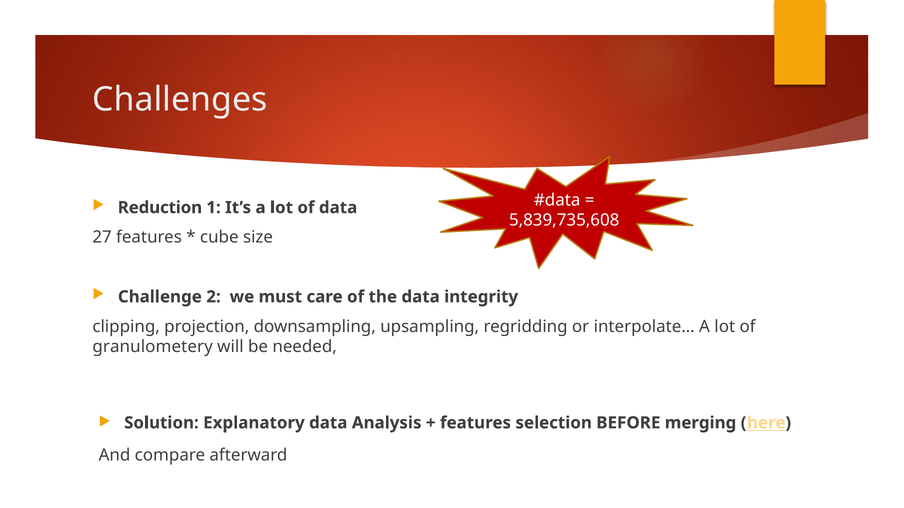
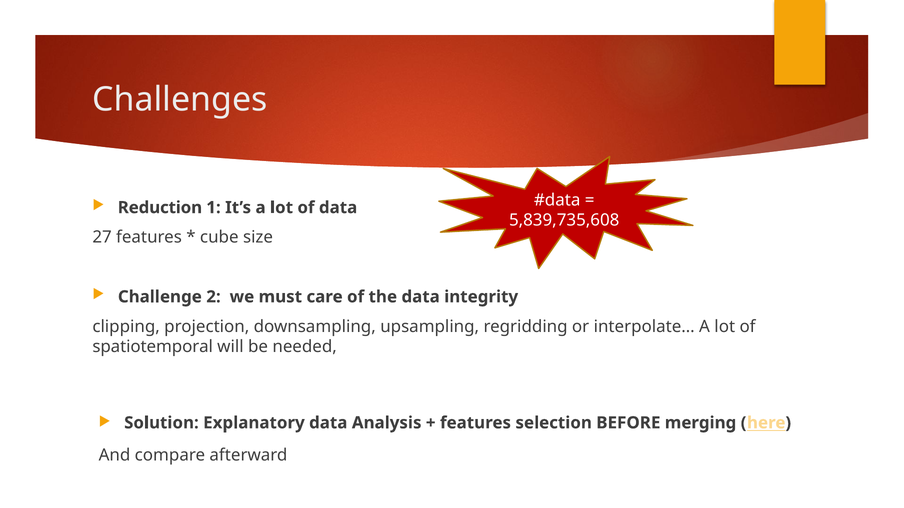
granulometery: granulometery -> spatiotemporal
